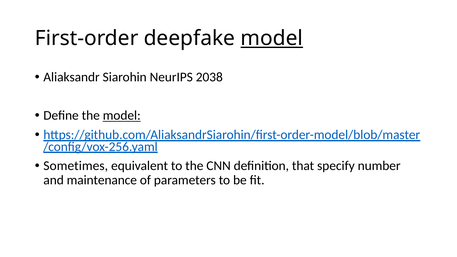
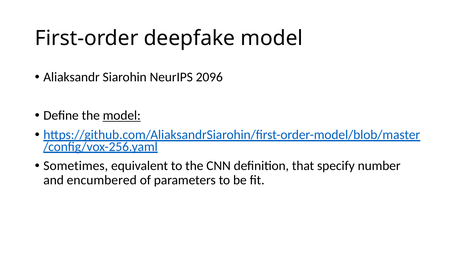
model at (272, 38) underline: present -> none
2038: 2038 -> 2096
maintenance: maintenance -> encumbered
